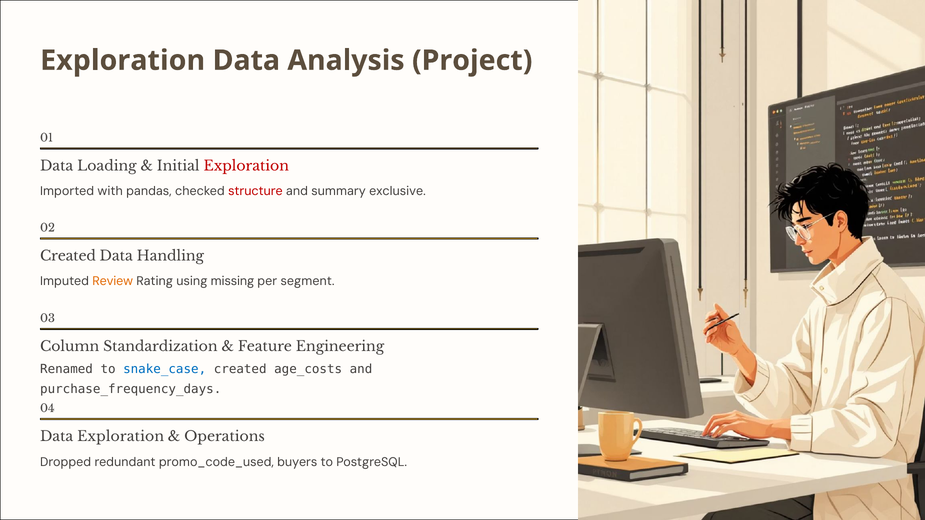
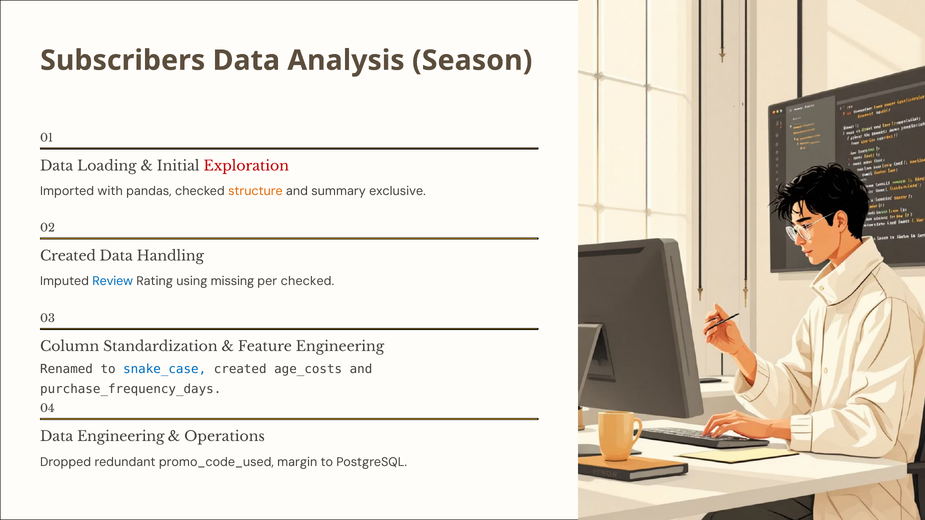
Exploration at (123, 60): Exploration -> Subscribers
Project: Project -> Season
structure colour: red -> orange
Review colour: orange -> blue
per segment: segment -> checked
Data Exploration: Exploration -> Engineering
buyers: buyers -> margin
